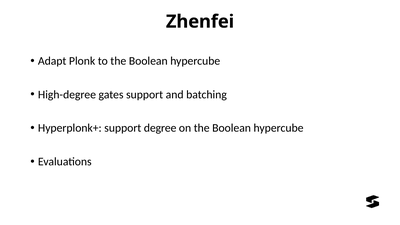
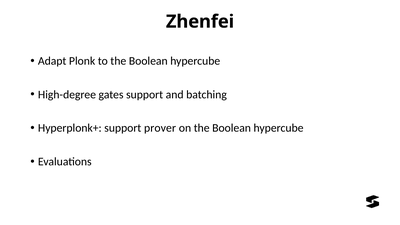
degree: degree -> prover
